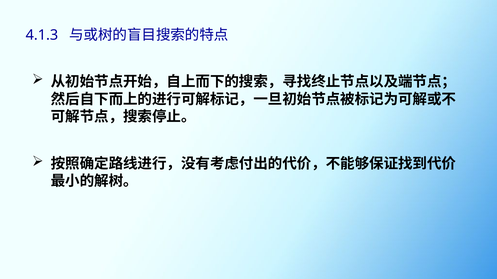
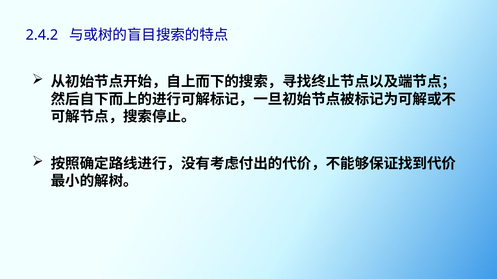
4.1.3: 4.1.3 -> 2.4.2
